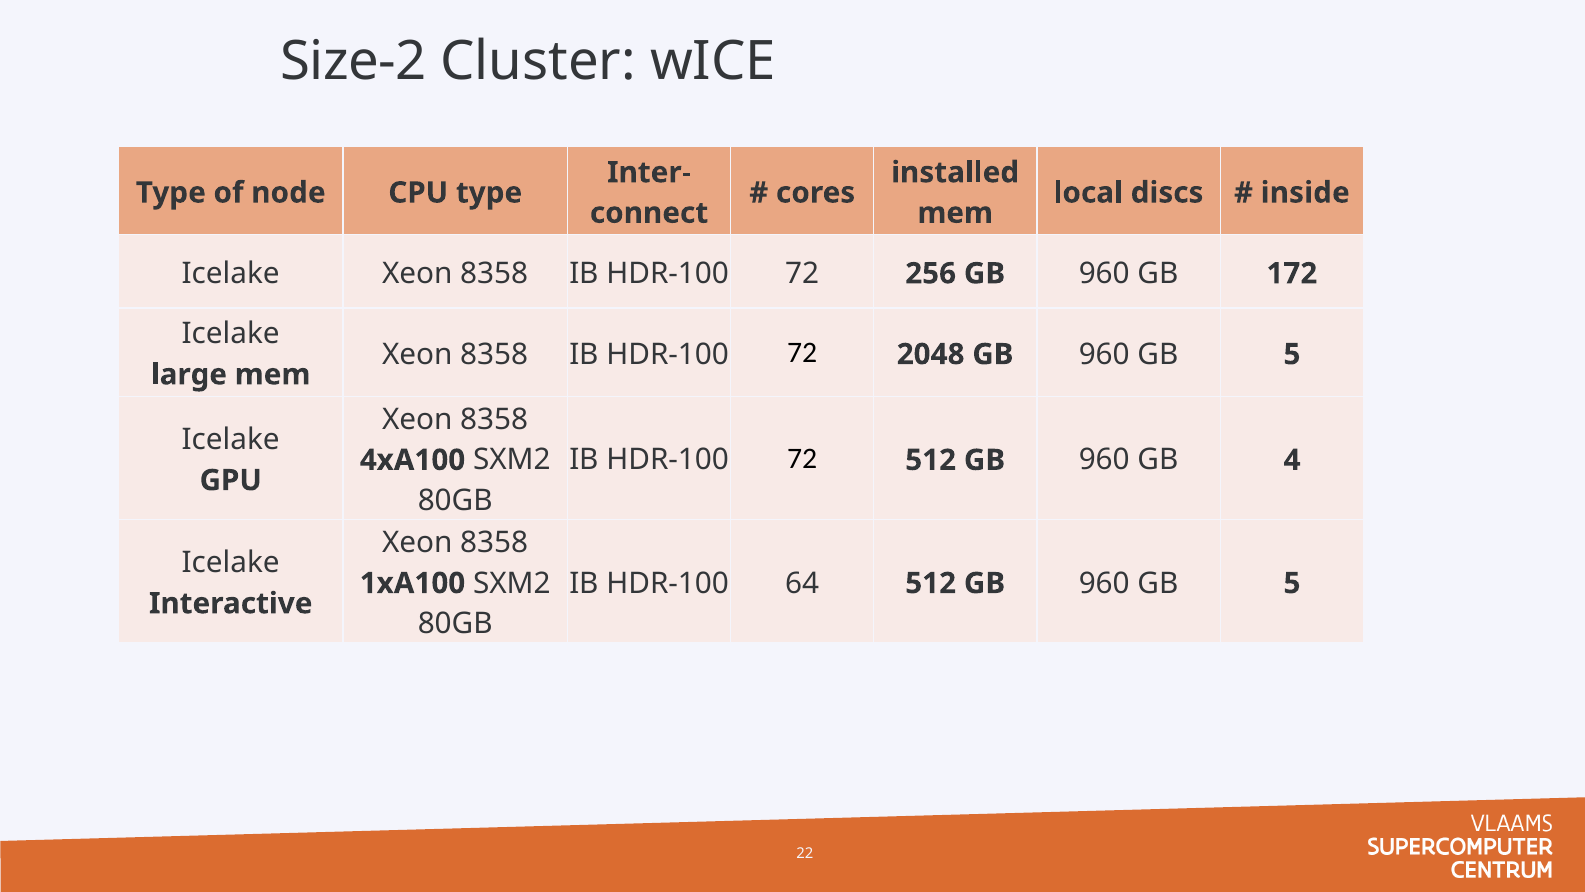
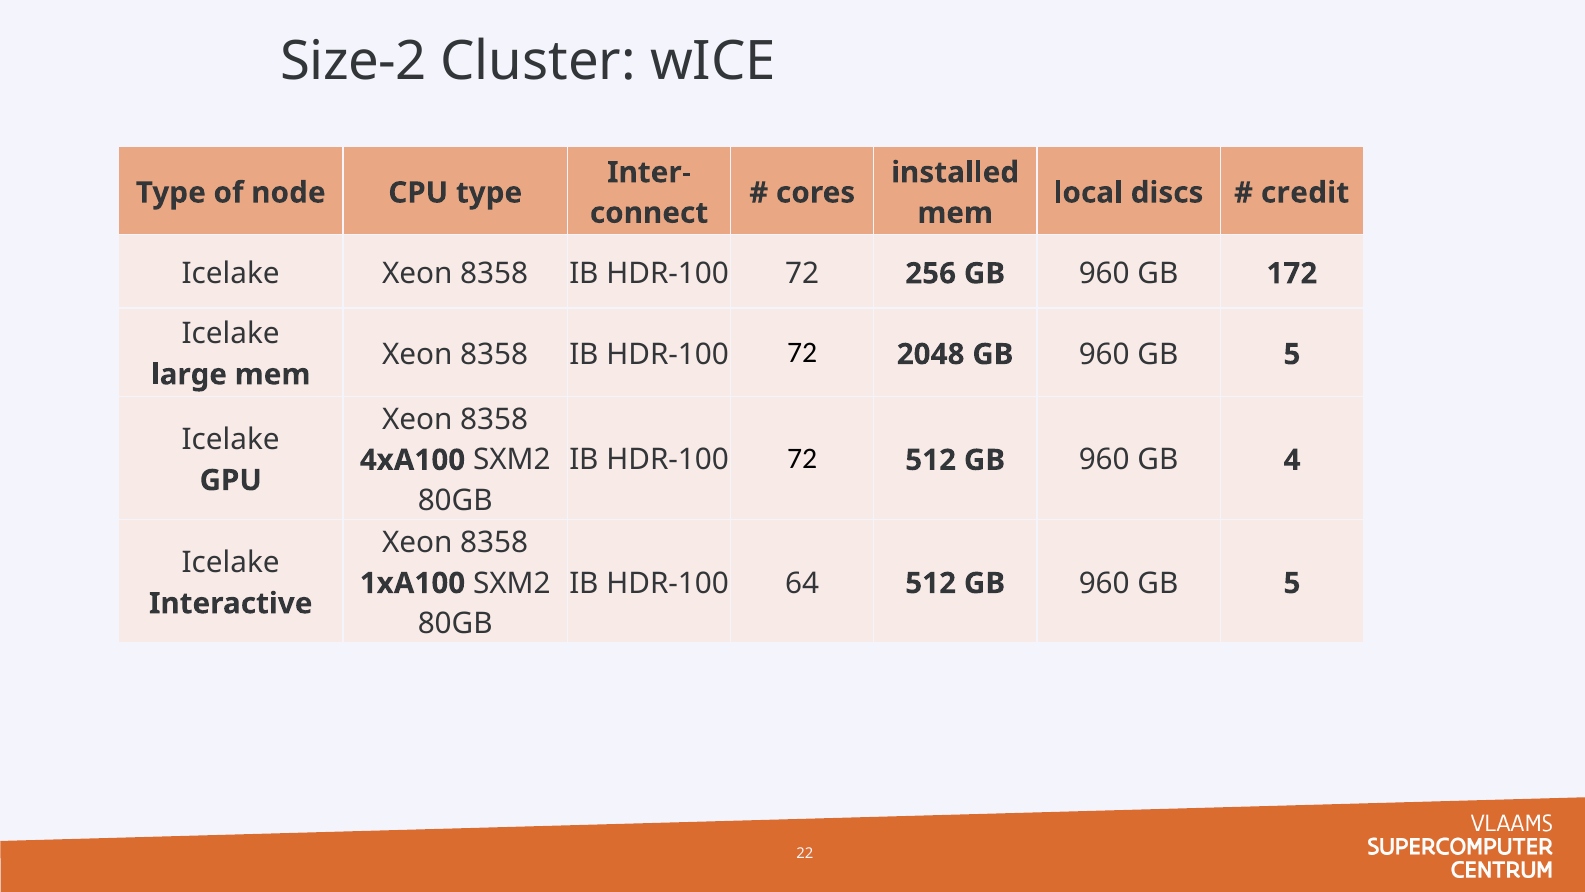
inside: inside -> credit
